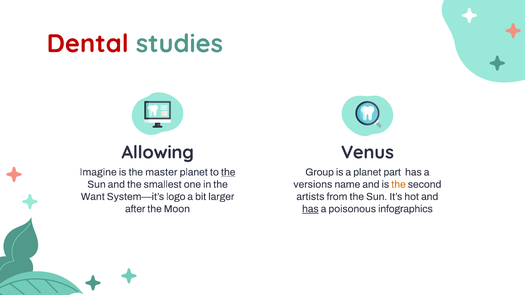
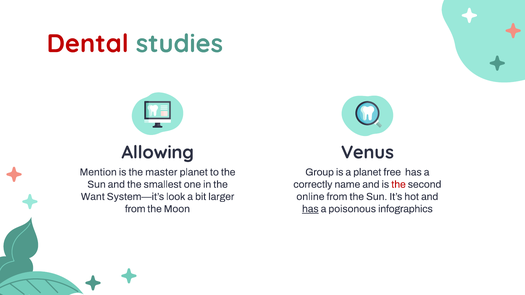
Imagine: Imagine -> Mention
the at (228, 172) underline: present -> none
part: part -> free
versions: versions -> correctly
the at (398, 185) colour: orange -> red
logo: logo -> look
artists: artists -> online
after at (135, 209): after -> from
